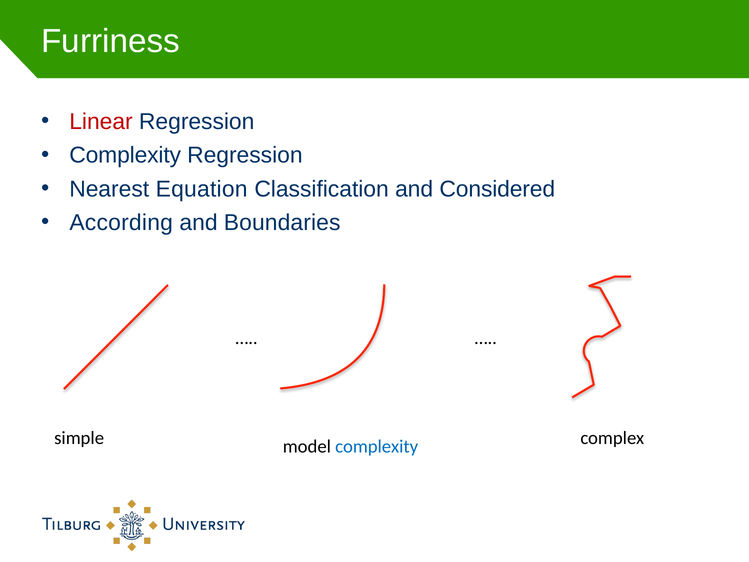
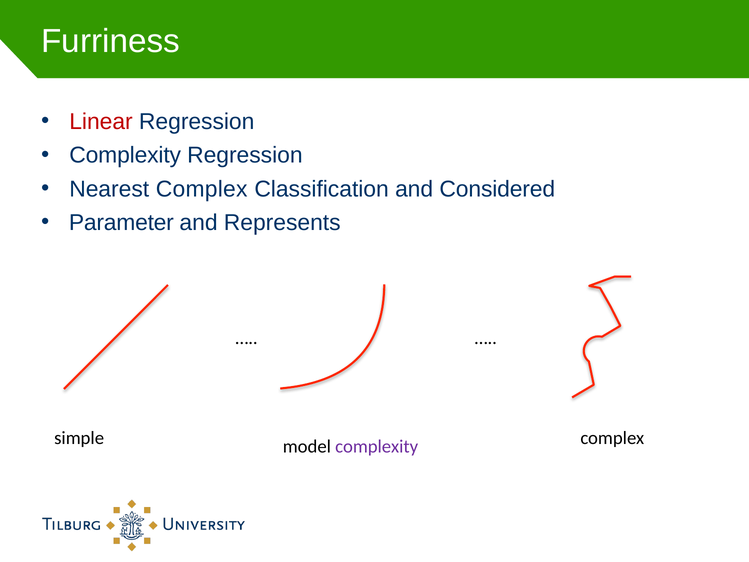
Nearest Equation: Equation -> Complex
According: According -> Parameter
Boundaries: Boundaries -> Represents
complexity at (377, 446) colour: blue -> purple
